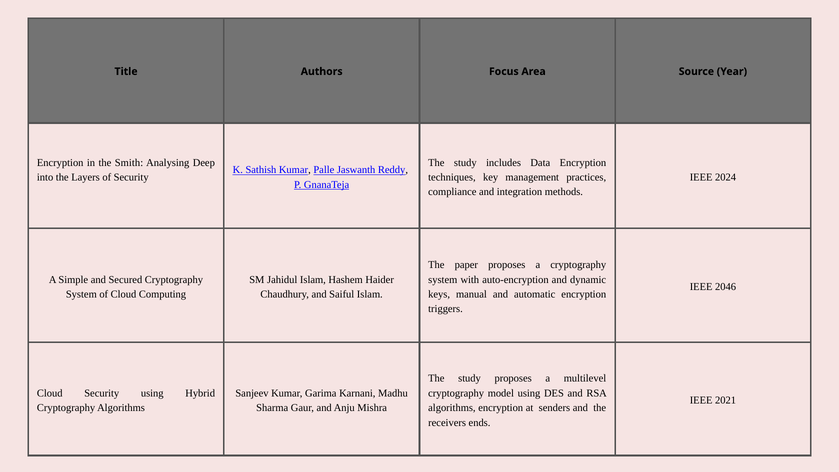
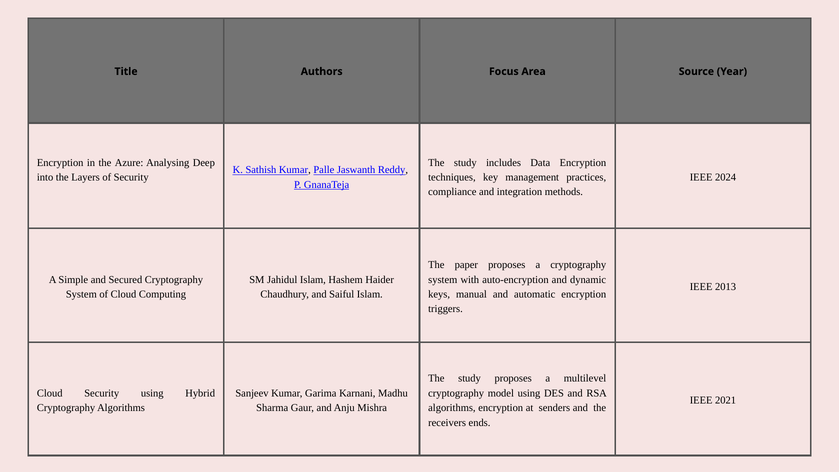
Smith: Smith -> Azure
2046: 2046 -> 2013
